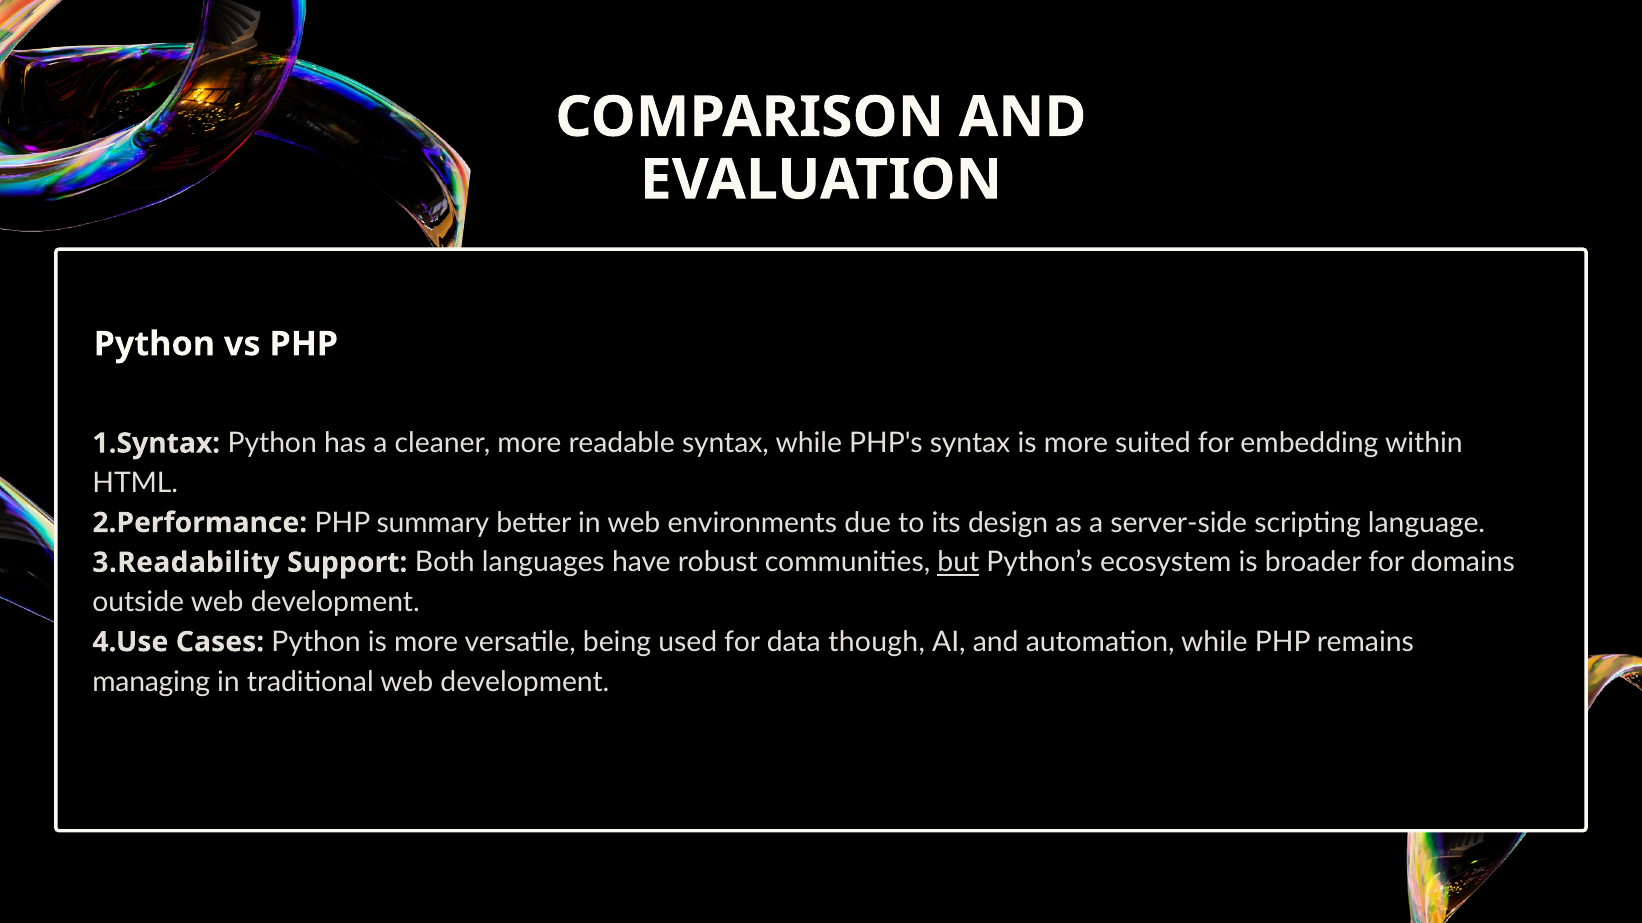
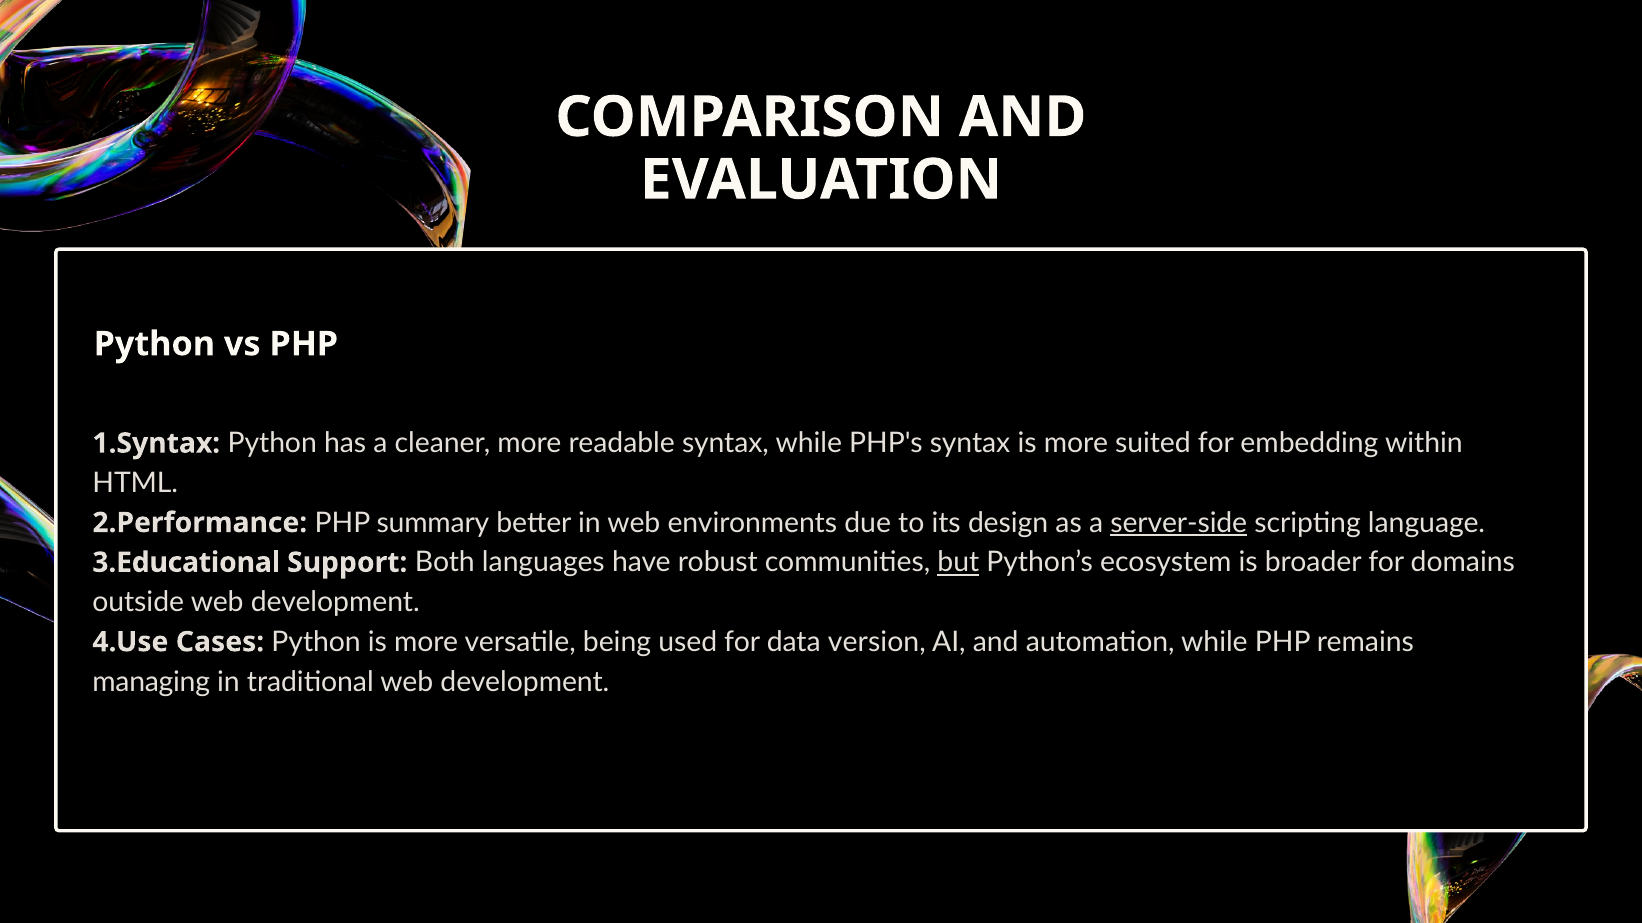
server-side underline: none -> present
3.Readability: 3.Readability -> 3.Educational
though: though -> version
